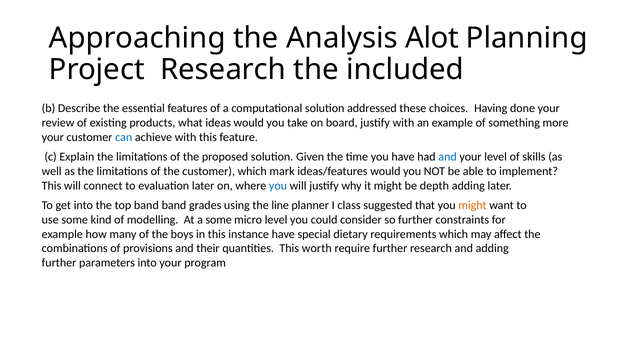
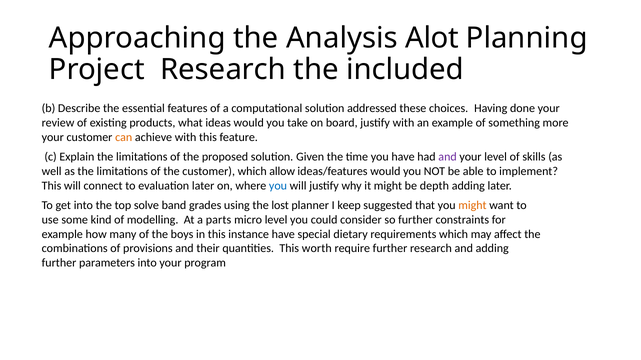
can colour: blue -> orange
and at (448, 157) colour: blue -> purple
mark: mark -> allow
top band: band -> solve
line: line -> lost
class: class -> keep
a some: some -> parts
